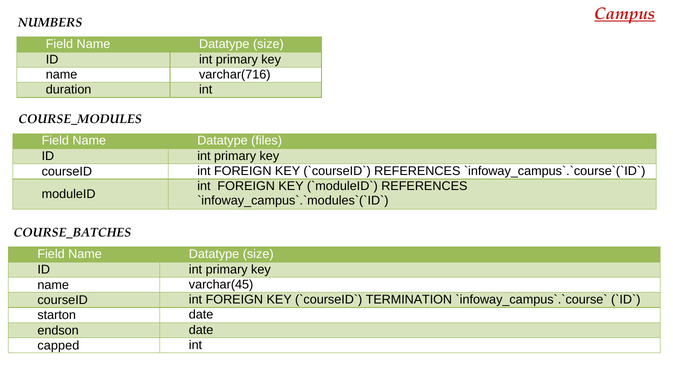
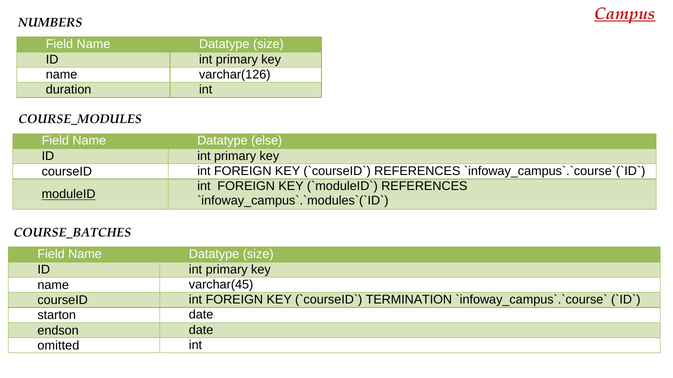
varchar(716: varchar(716 -> varchar(126
files: files -> else
moduleID underline: none -> present
capped: capped -> omitted
